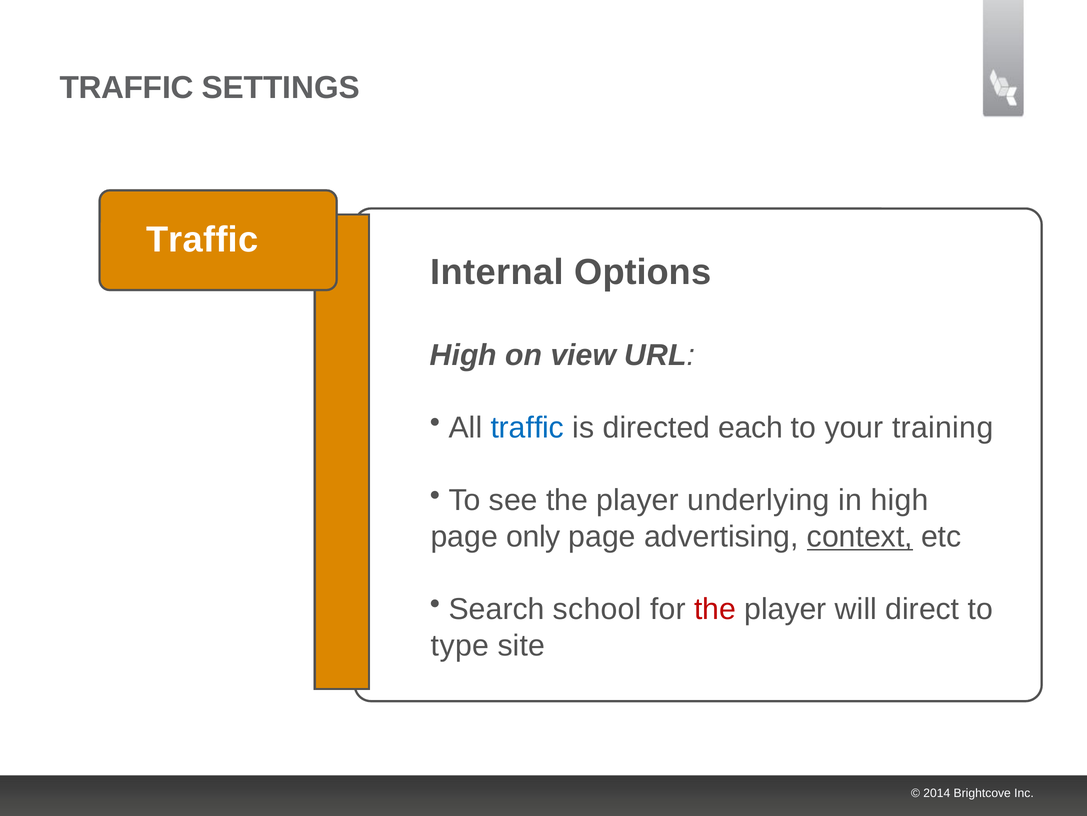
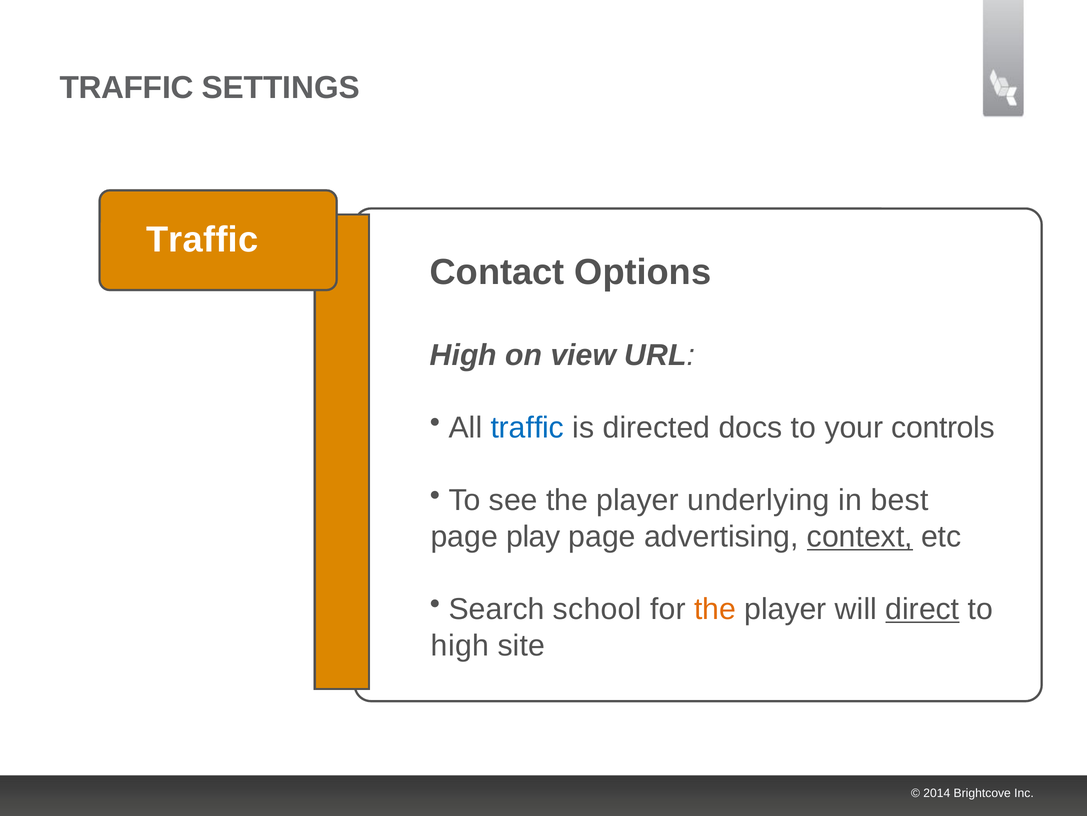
Internal: Internal -> Contact
each: each -> docs
training: training -> controls
in high: high -> best
only: only -> play
the at (715, 609) colour: red -> orange
direct underline: none -> present
type at (460, 645): type -> high
